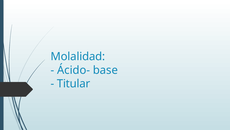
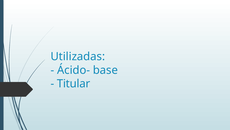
Molalidad: Molalidad -> Utilizadas
